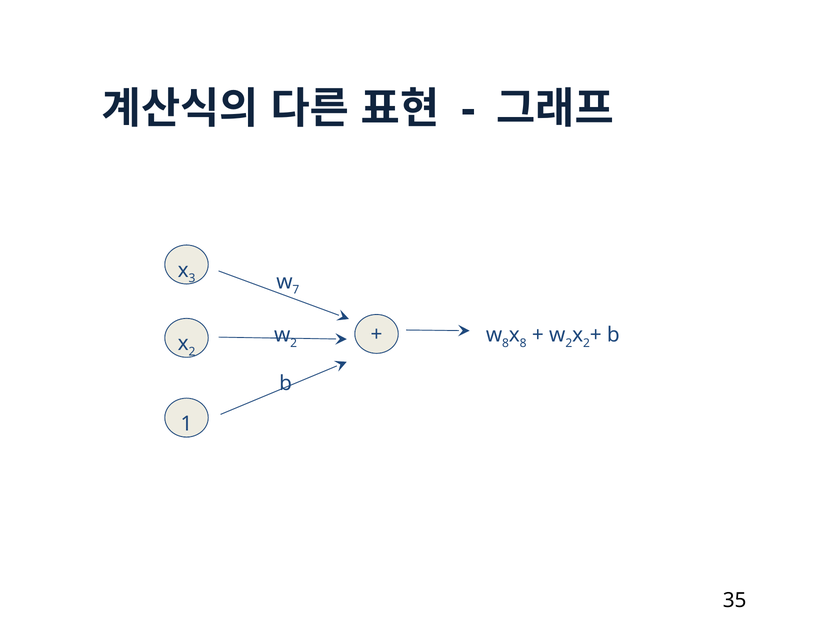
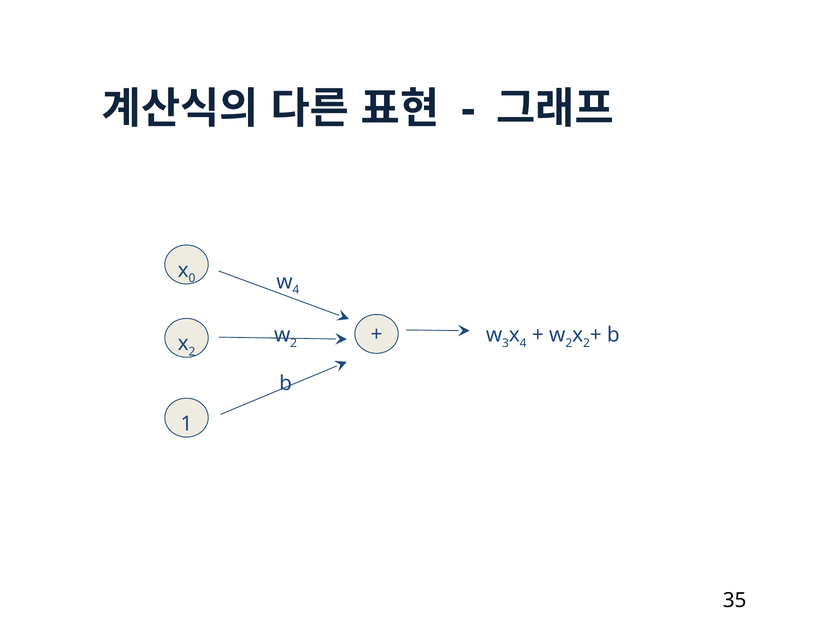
3: 3 -> 0
7 at (296, 290): 7 -> 4
8 at (505, 343): 8 -> 3
8 at (523, 343): 8 -> 4
